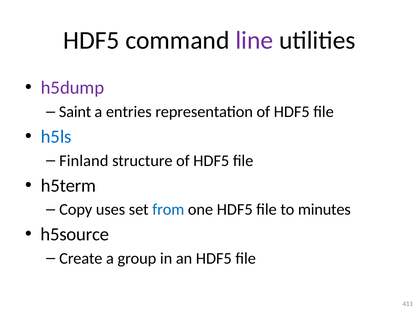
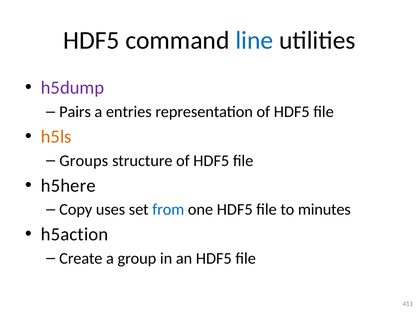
line colour: purple -> blue
Saint: Saint -> Pairs
h5ls colour: blue -> orange
Finland: Finland -> Groups
h5term: h5term -> h5here
h5source: h5source -> h5action
